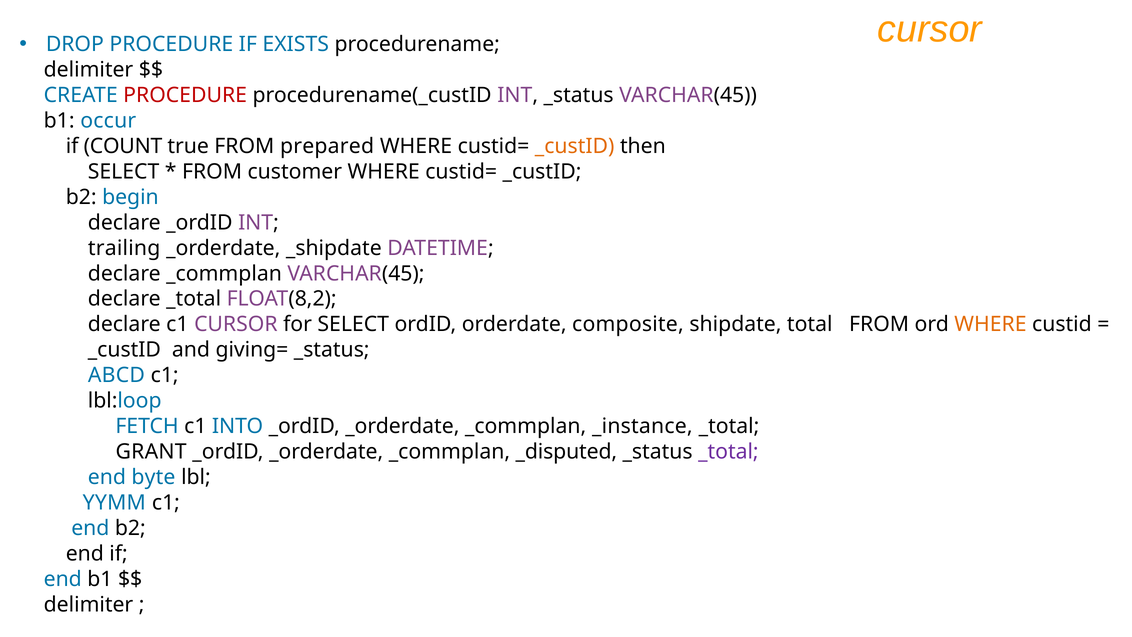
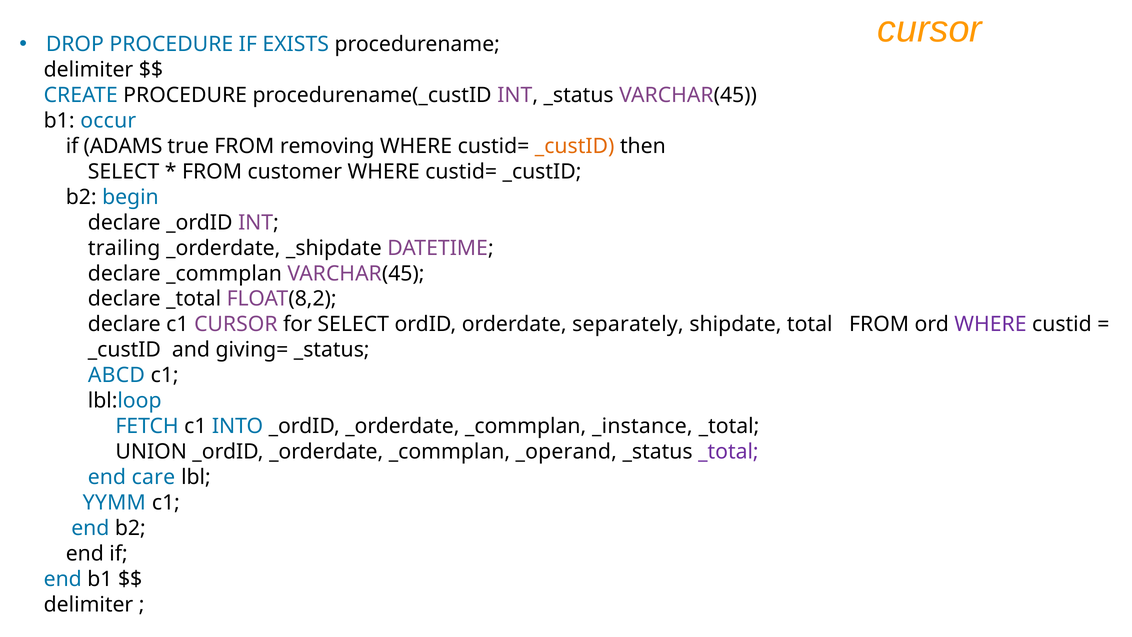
PROCEDURE at (185, 95) colour: red -> black
COUNT: COUNT -> ADAMS
prepared: prepared -> removing
composite: composite -> separately
WHERE at (990, 324) colour: orange -> purple
GRANT: GRANT -> UNION
_disputed: _disputed -> _operand
byte: byte -> care
